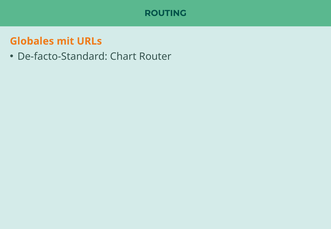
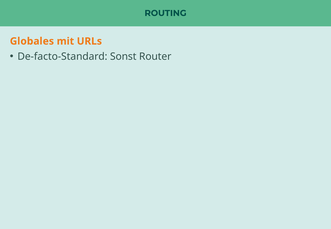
Chart: Chart -> Sonst
